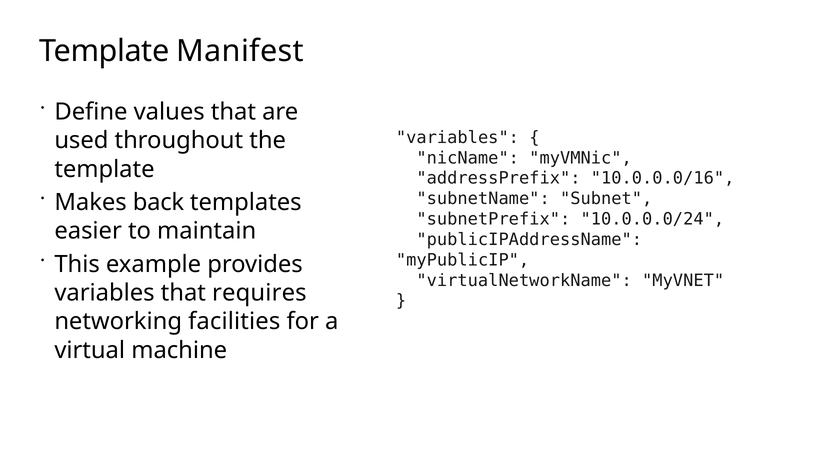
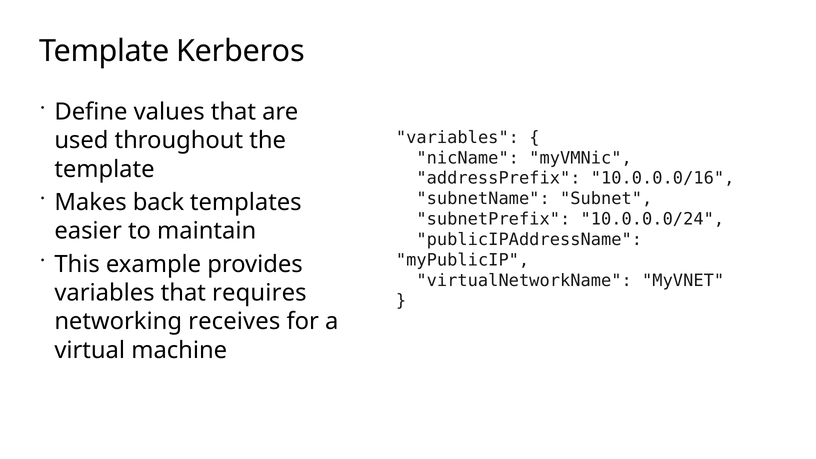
Manifest: Manifest -> Kerberos
facilities: facilities -> receives
